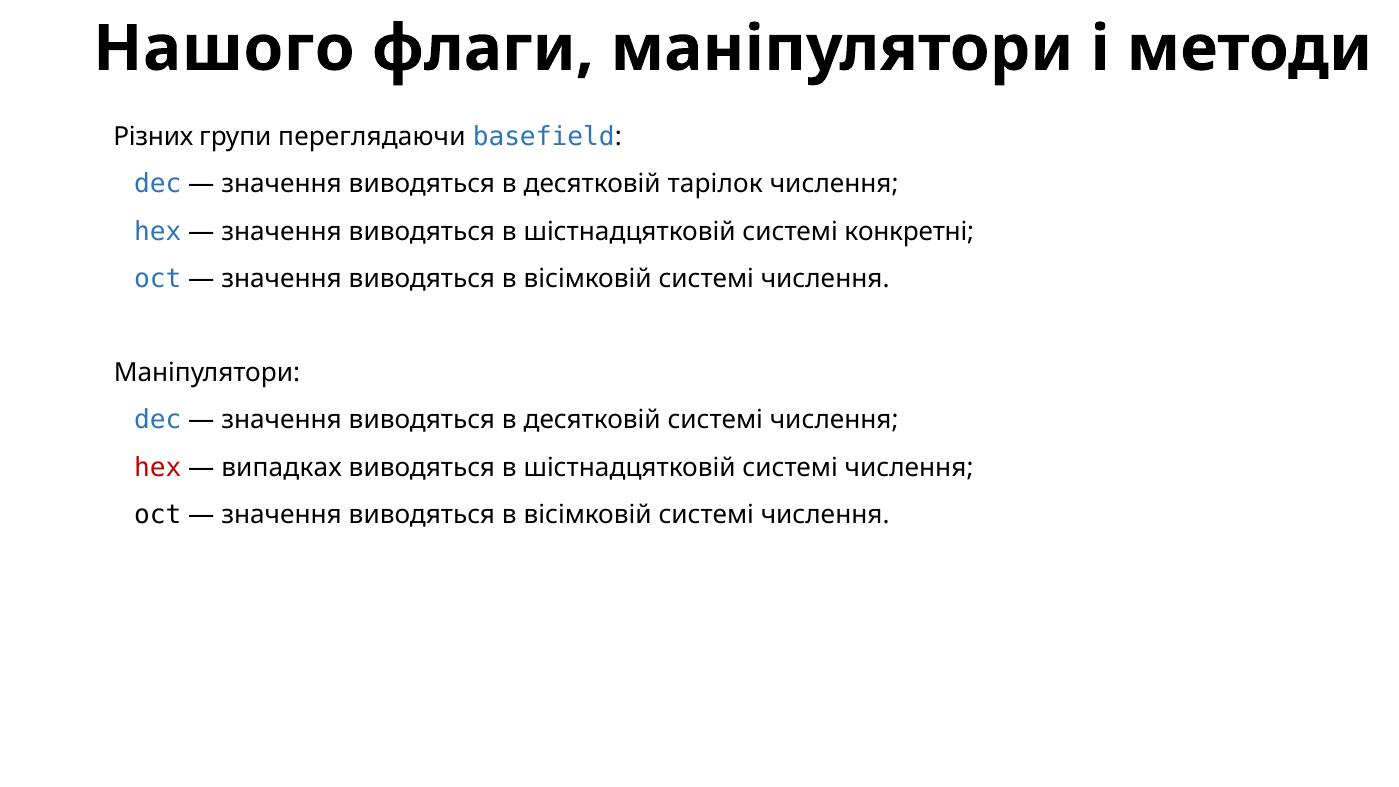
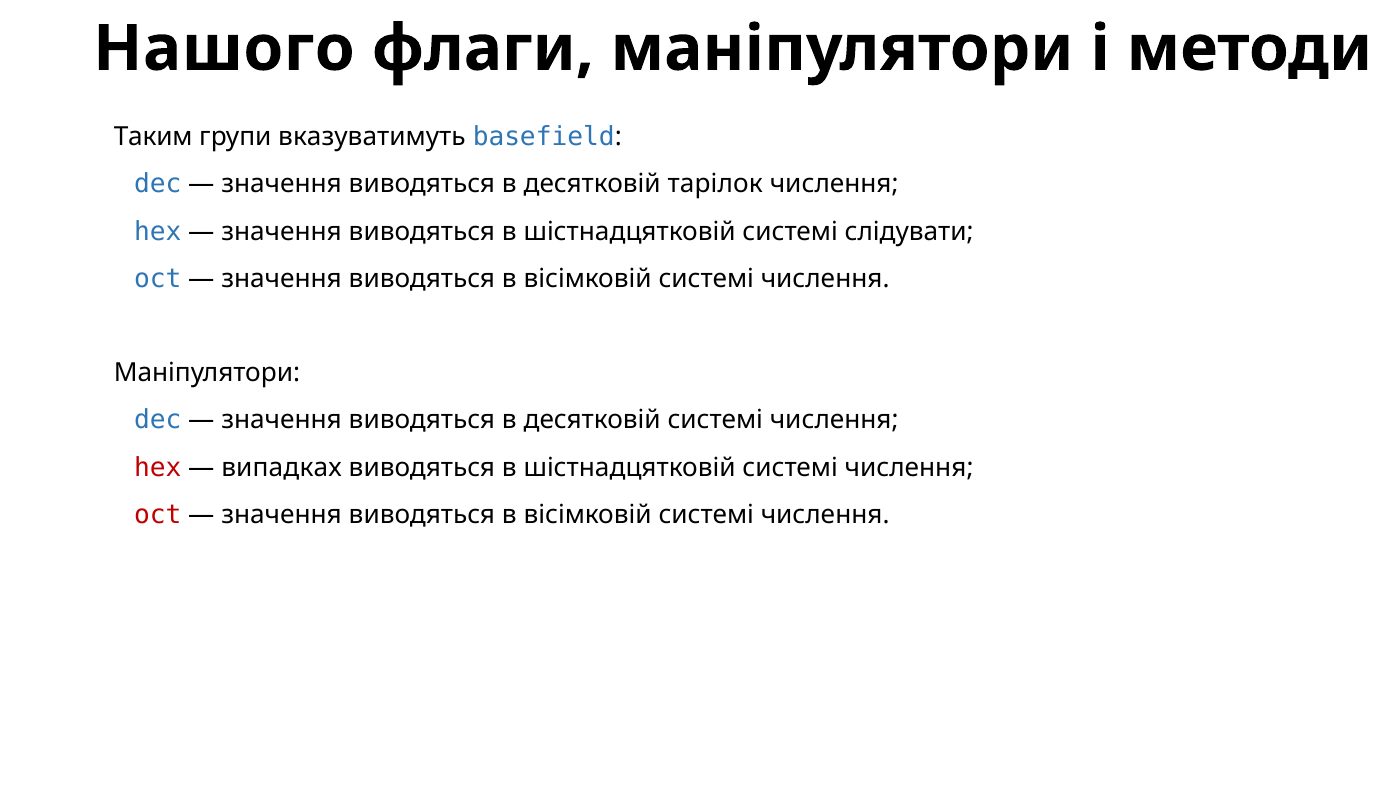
Різних: Різних -> Таким
переглядаючи: переглядаючи -> вказуватимуть
конкретні: конкретні -> слідувати
oct at (158, 515) colour: black -> red
